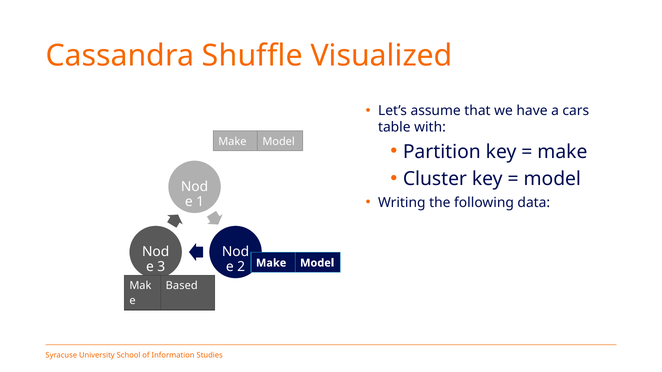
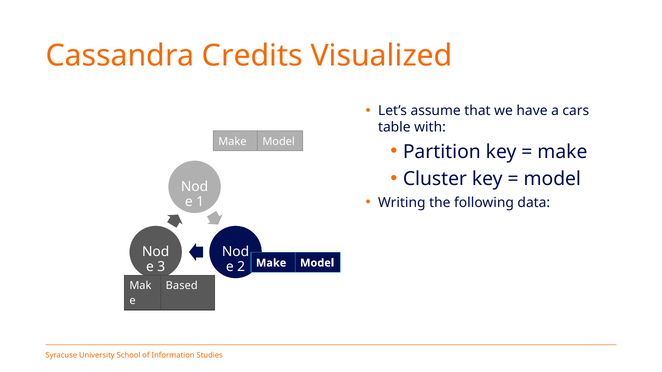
Shuffle: Shuffle -> Credits
